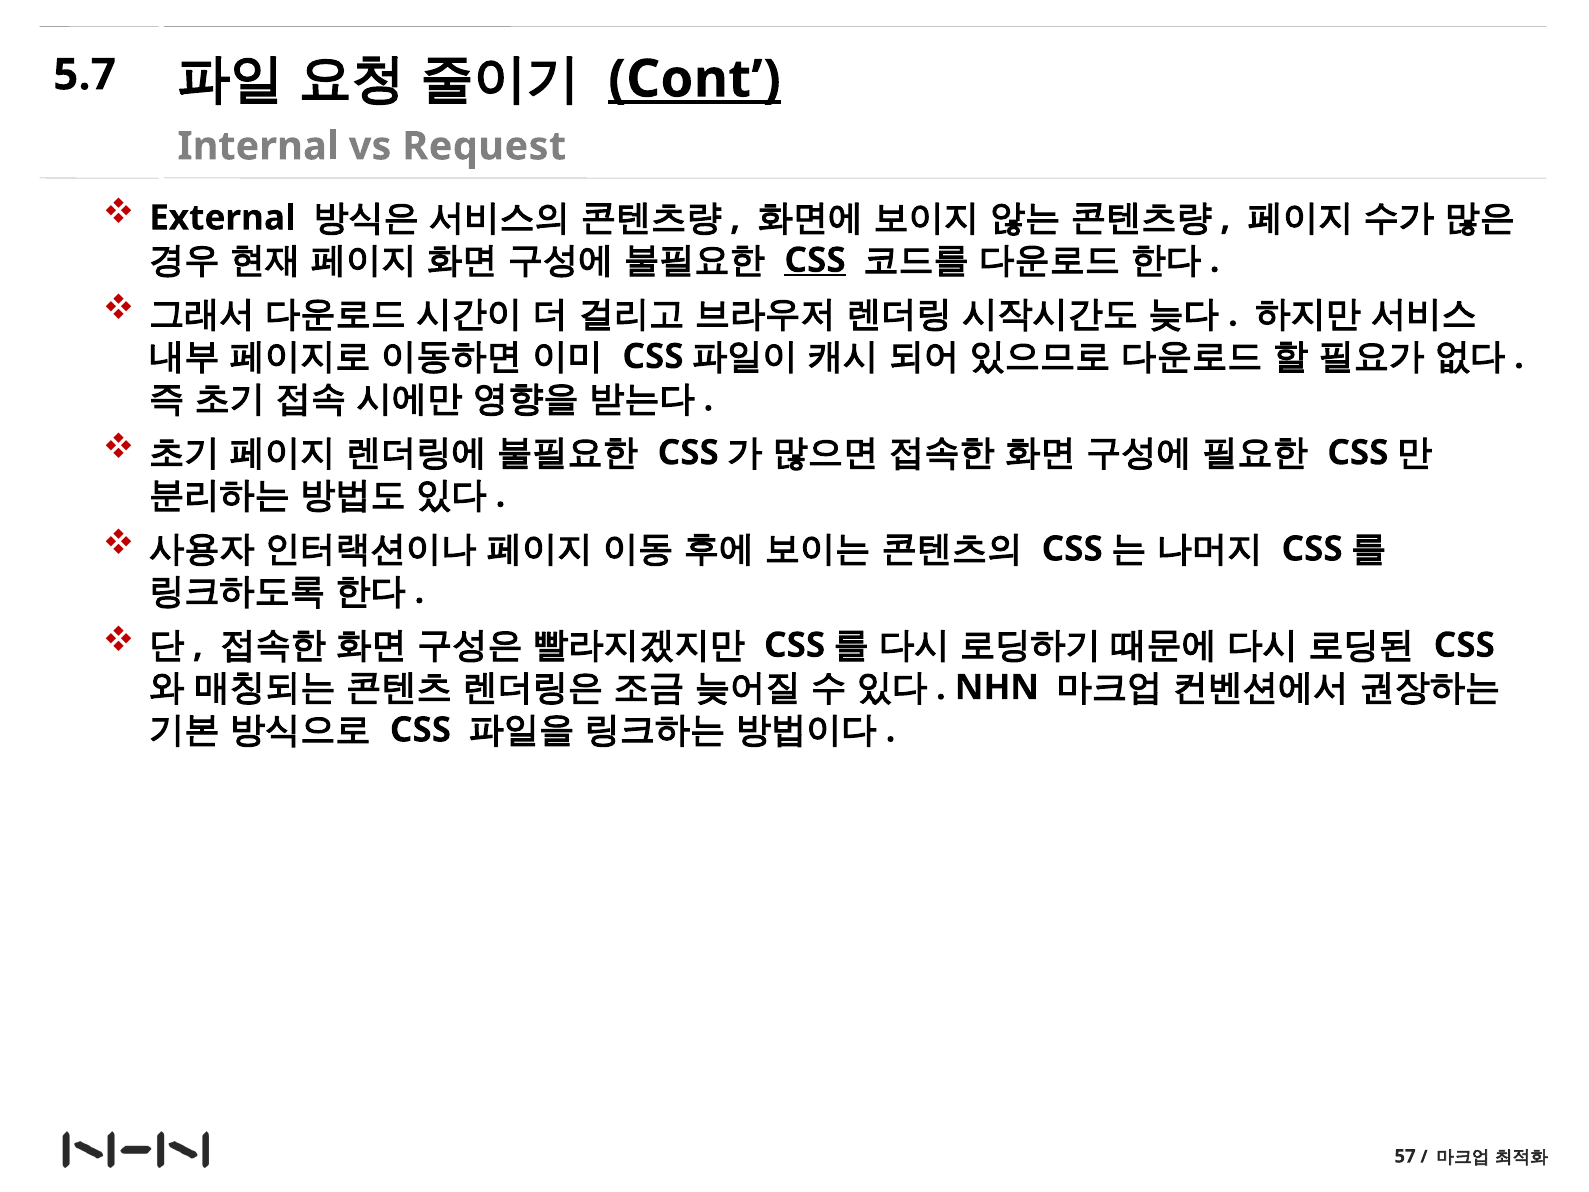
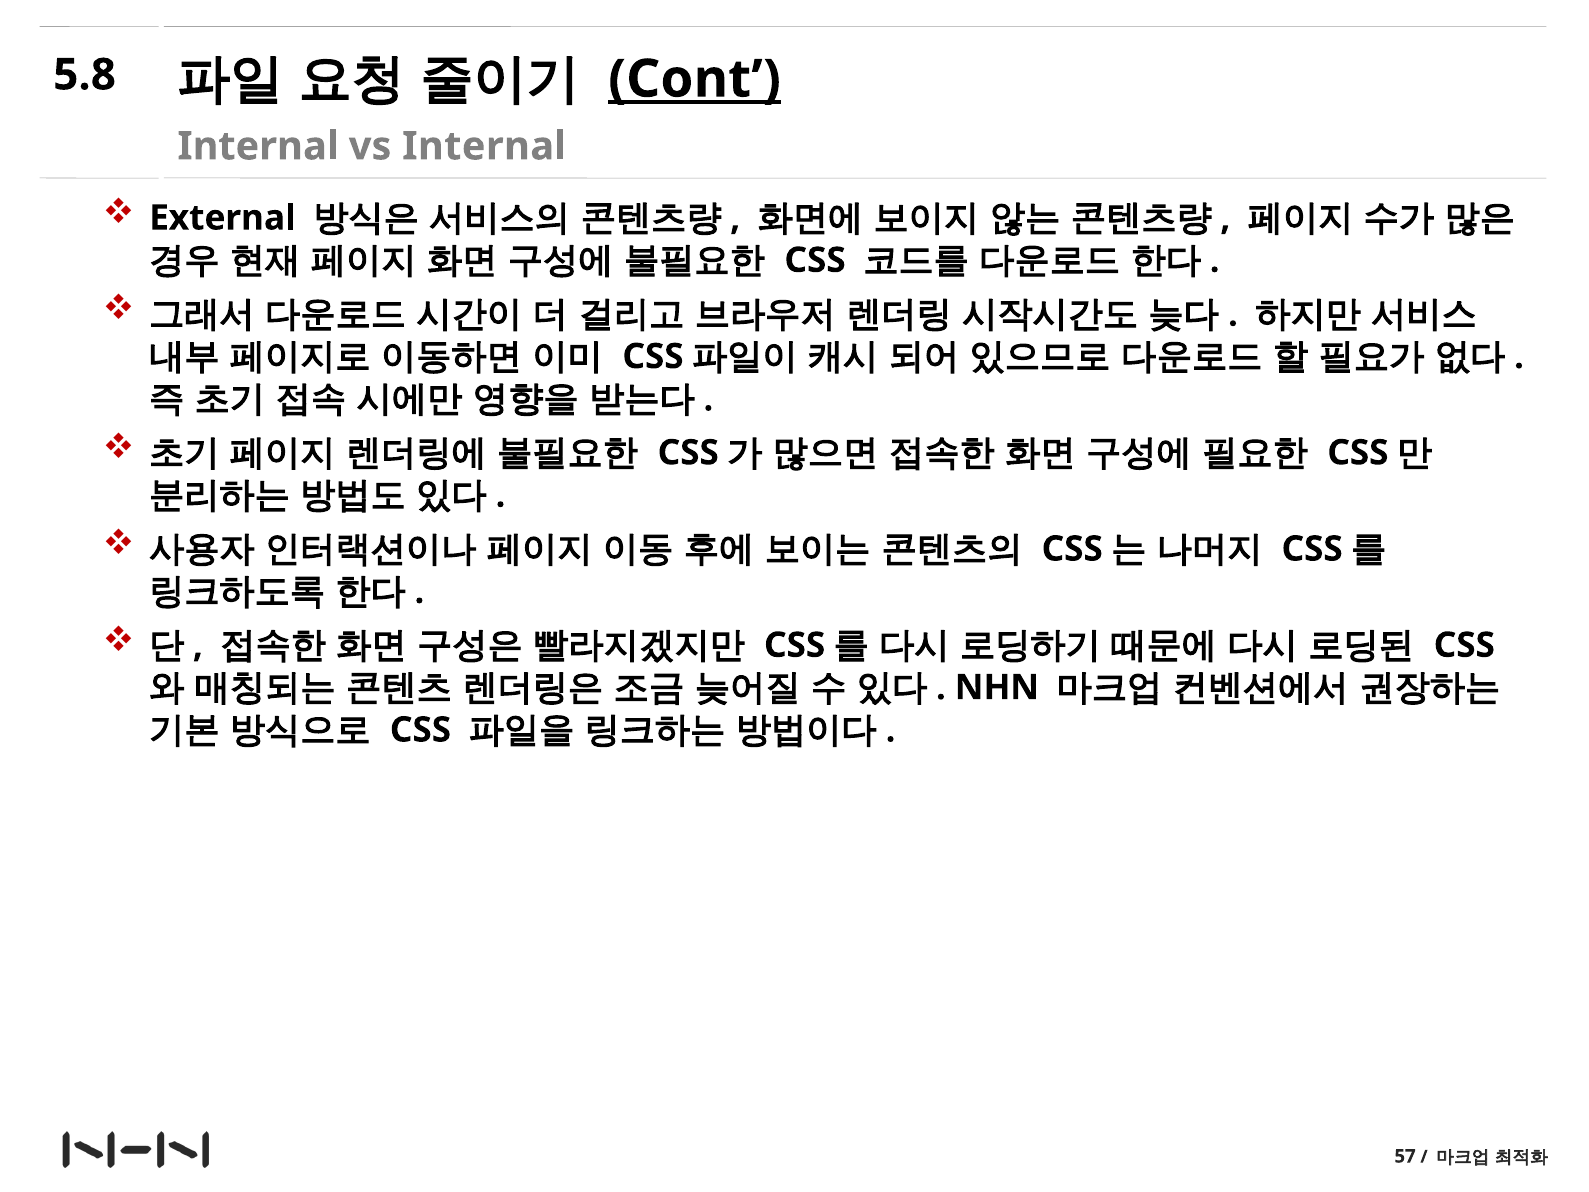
5.7: 5.7 -> 5.8
vs Request: Request -> Internal
CSS at (815, 260) underline: present -> none
